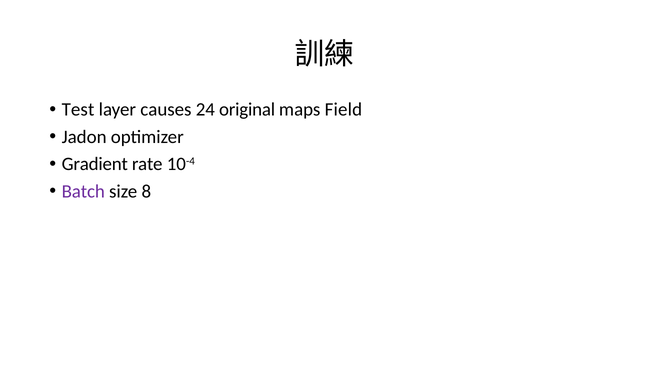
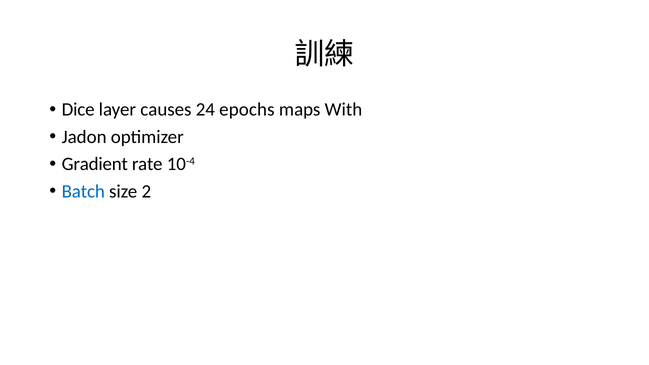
Test: Test -> Dice
original: original -> epochs
Field: Field -> With
Batch colour: purple -> blue
8: 8 -> 2
